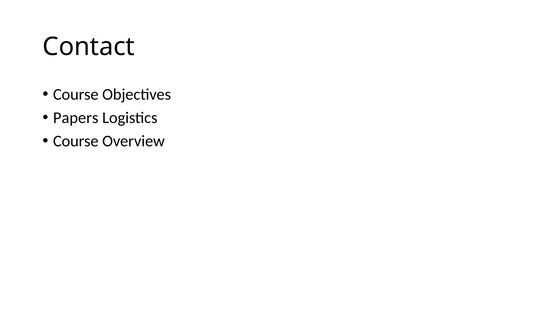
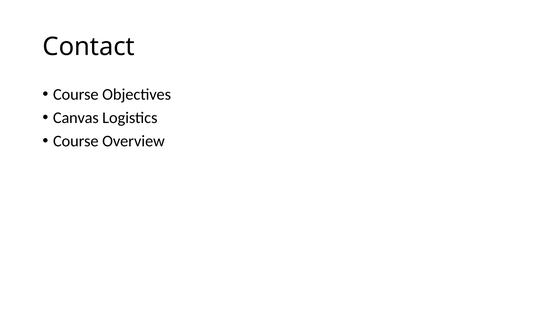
Papers: Papers -> Canvas
